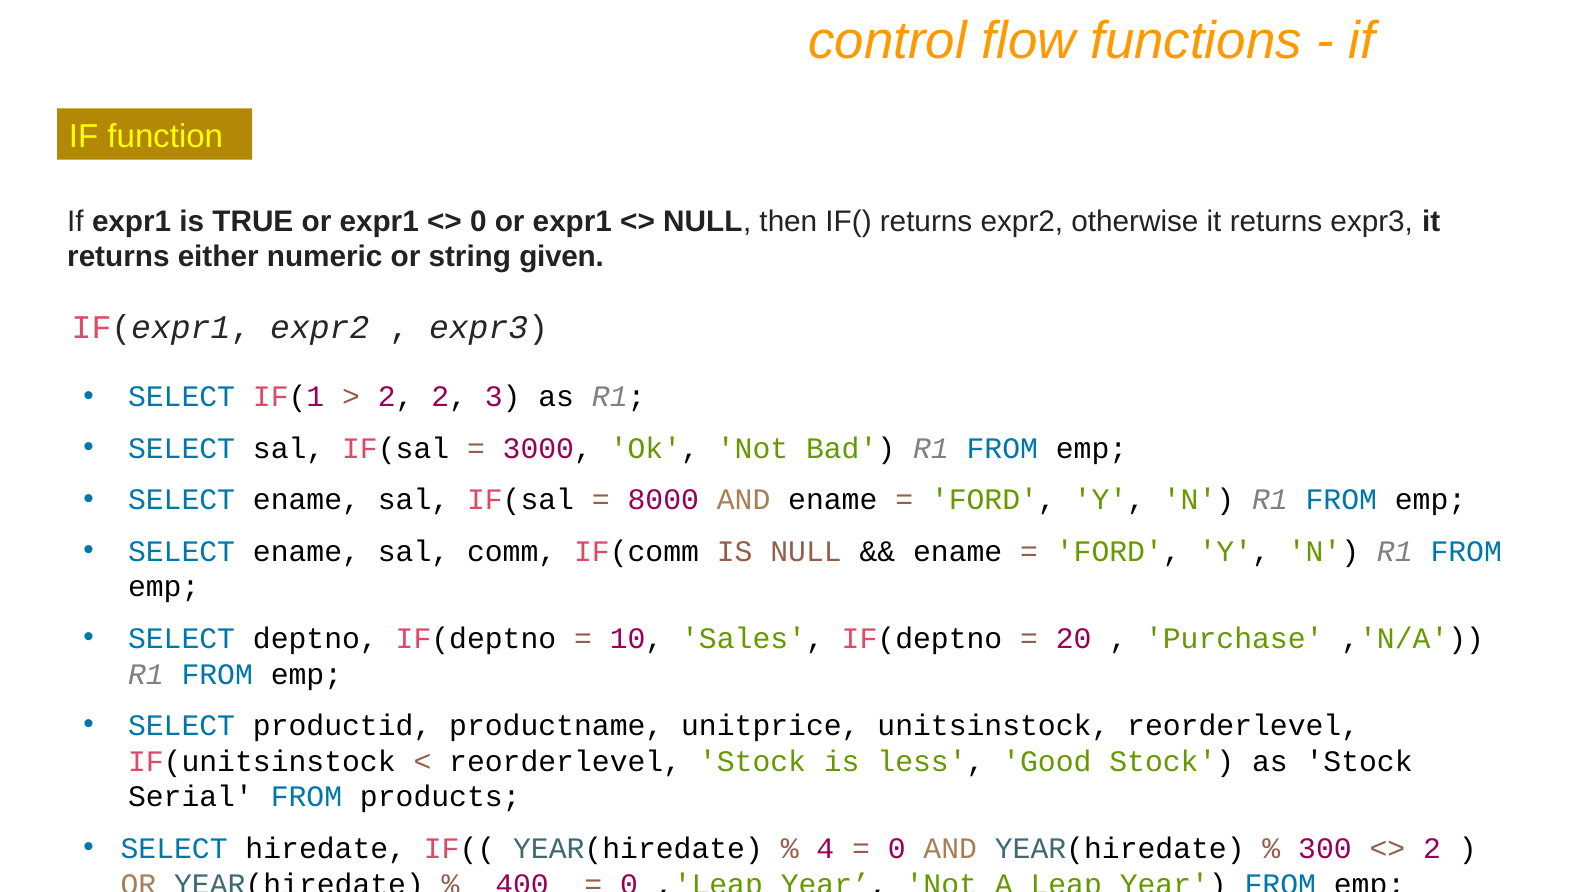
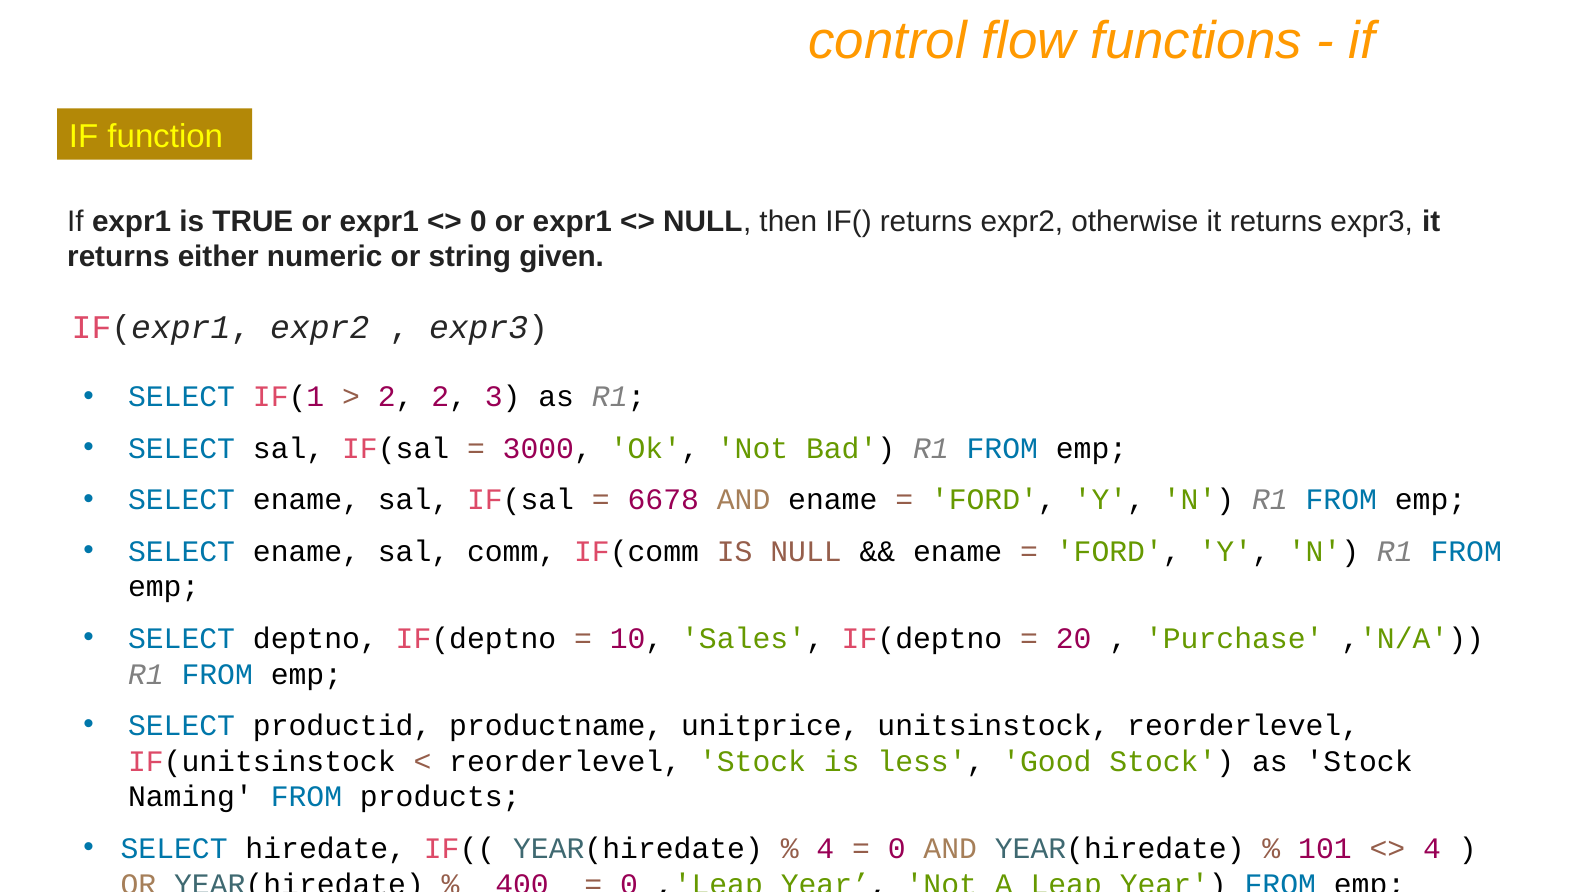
8000: 8000 -> 6678
Serial: Serial -> Naming
300: 300 -> 101
2 at (1432, 849): 2 -> 4
